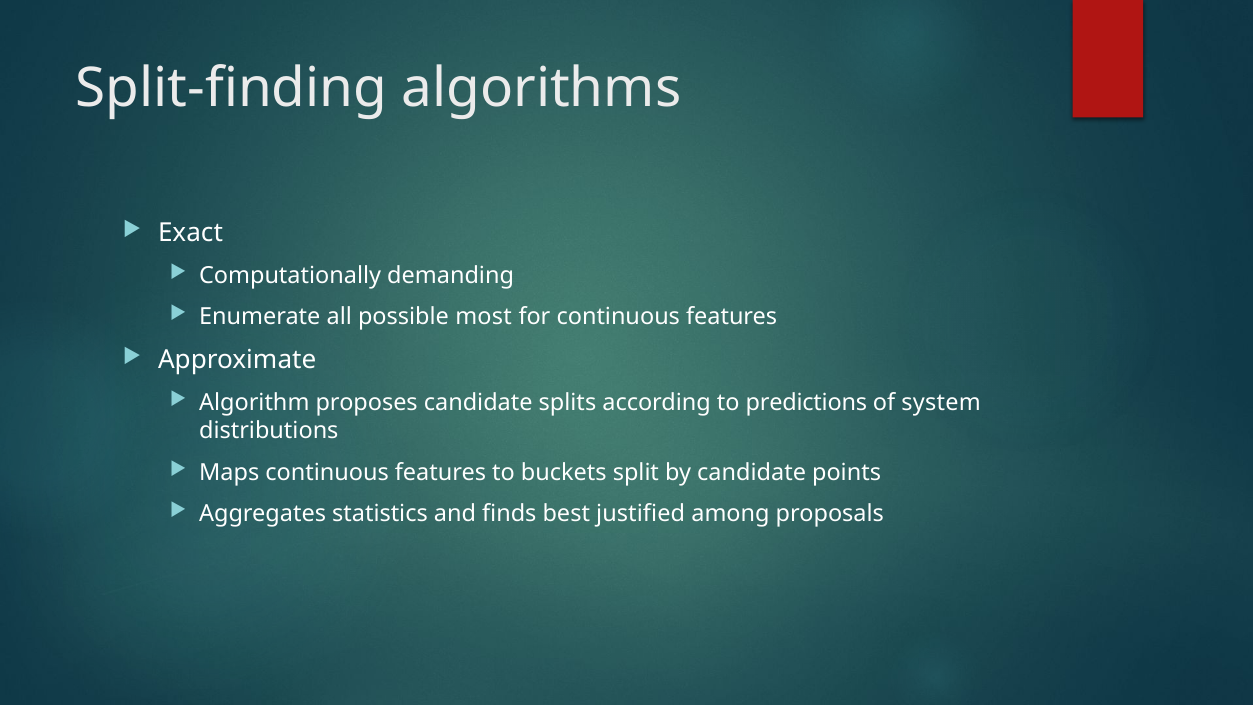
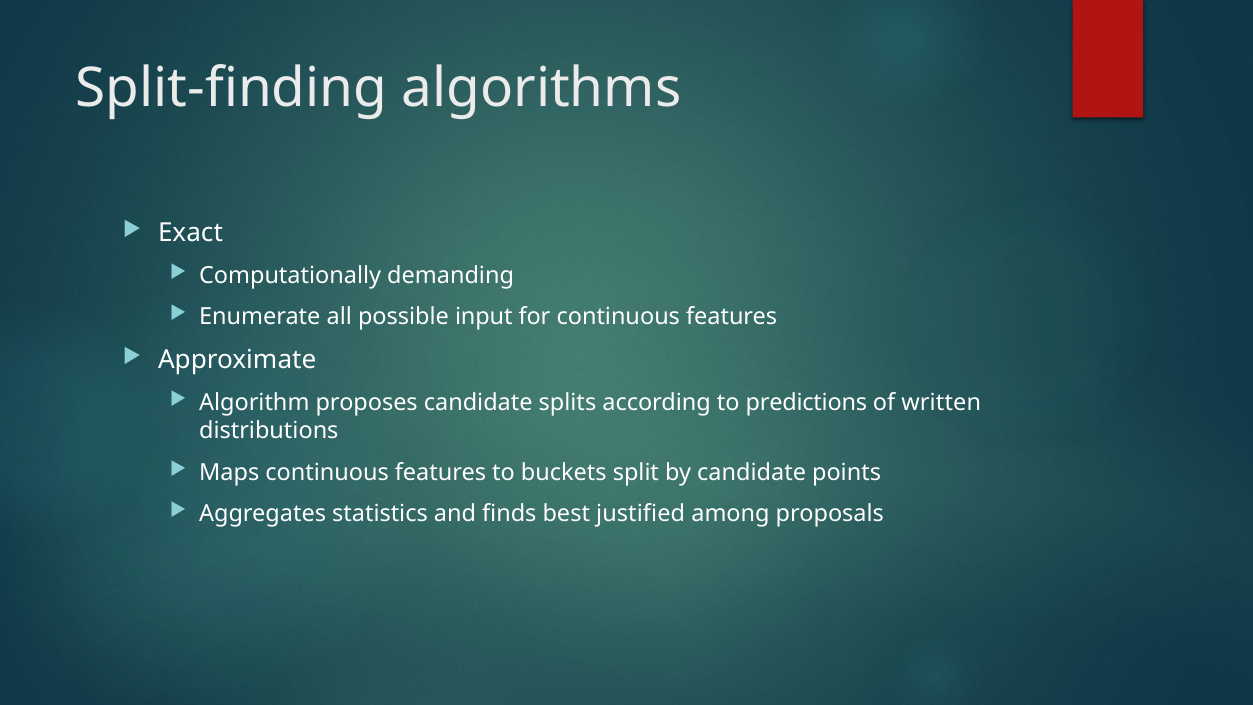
most: most -> input
system: system -> written
